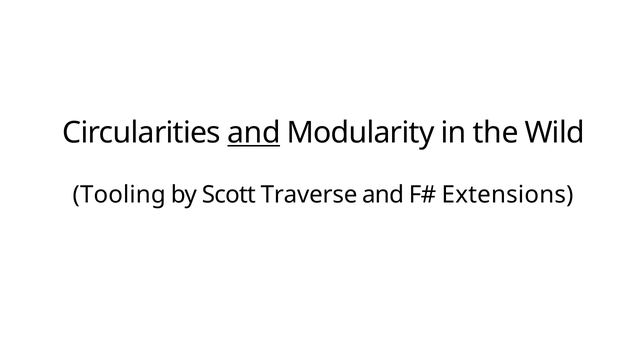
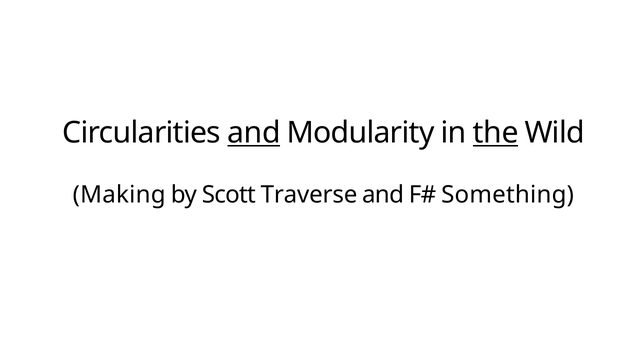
the underline: none -> present
Tooling: Tooling -> Making
Extensions: Extensions -> Something
